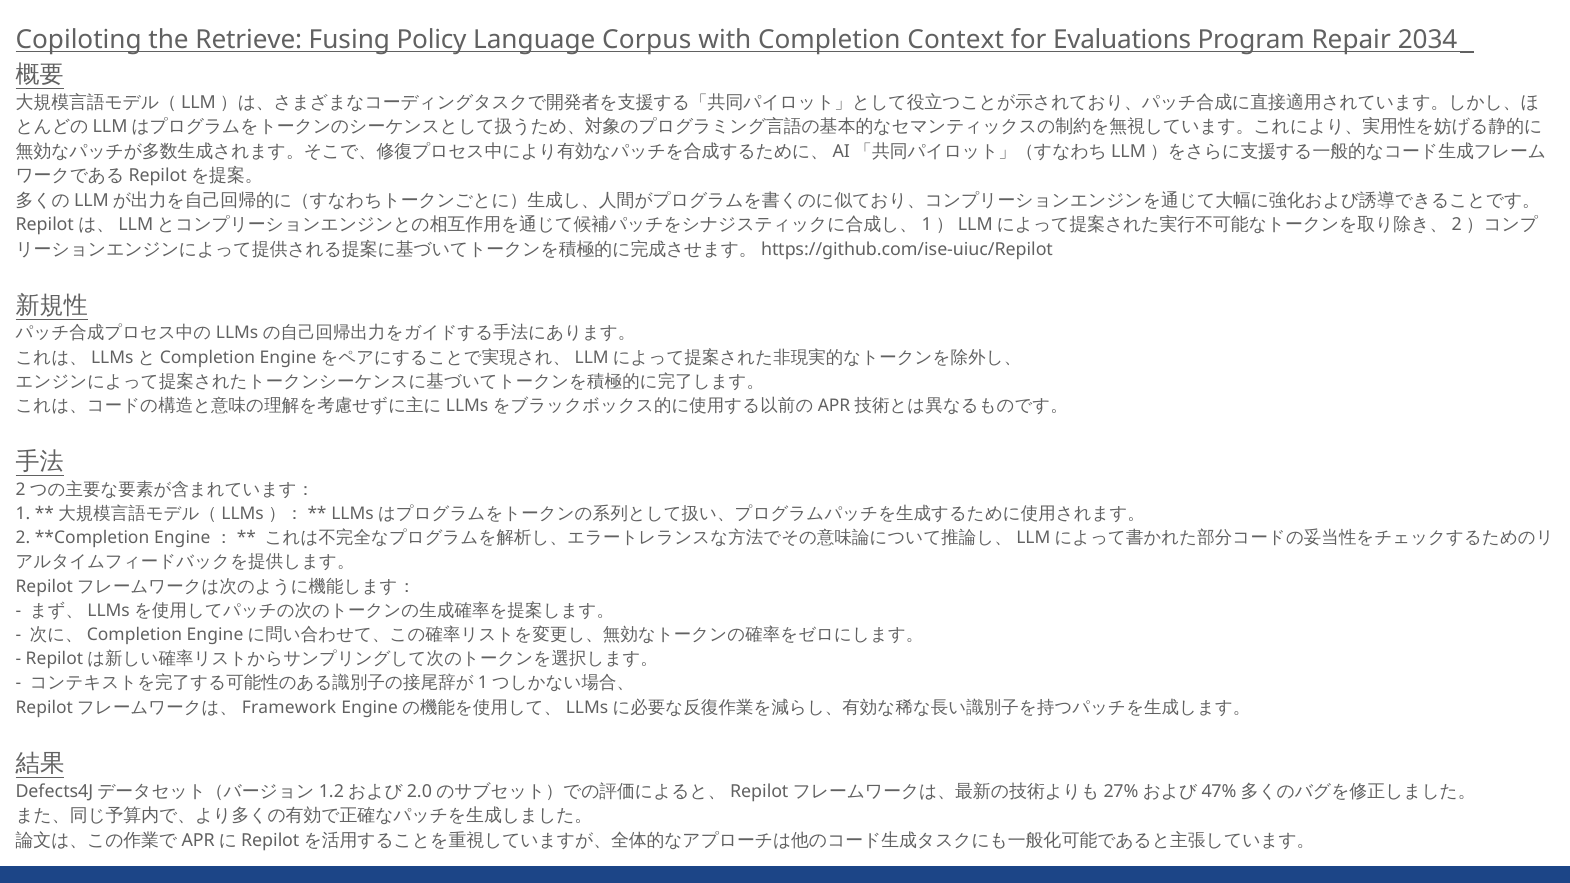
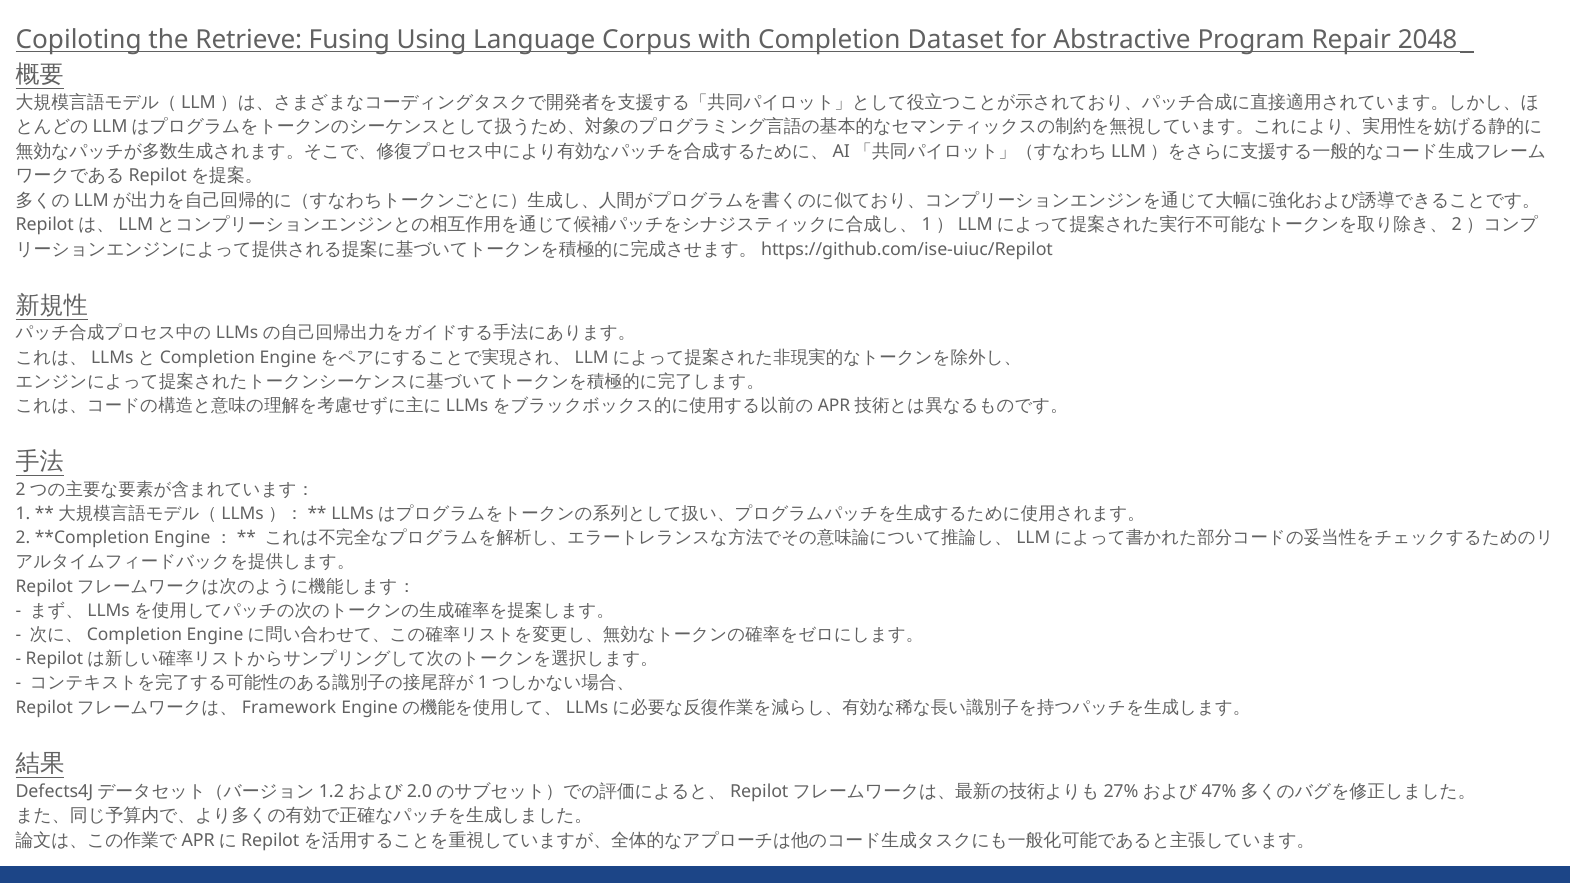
Policy: Policy -> Using
Context: Context -> Dataset
Evaluations: Evaluations -> Abstractive
2034: 2034 -> 2048
